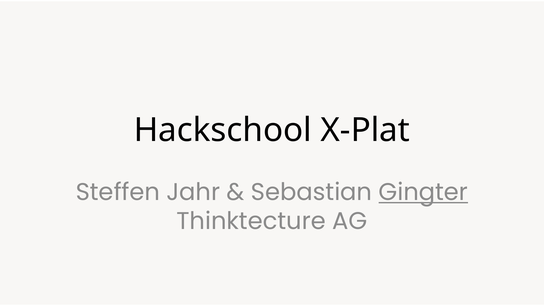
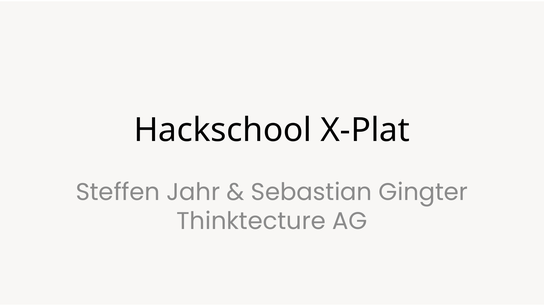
Gingter underline: present -> none
